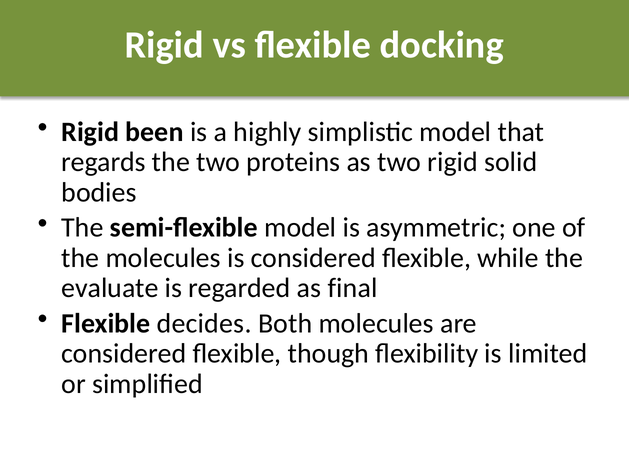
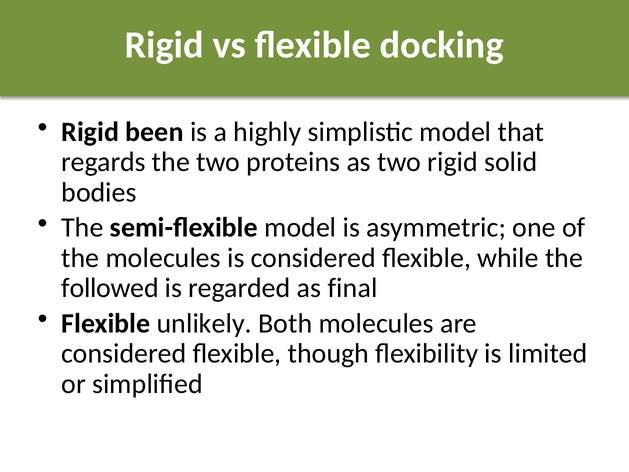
evaluate: evaluate -> followed
decides: decides -> unlikely
